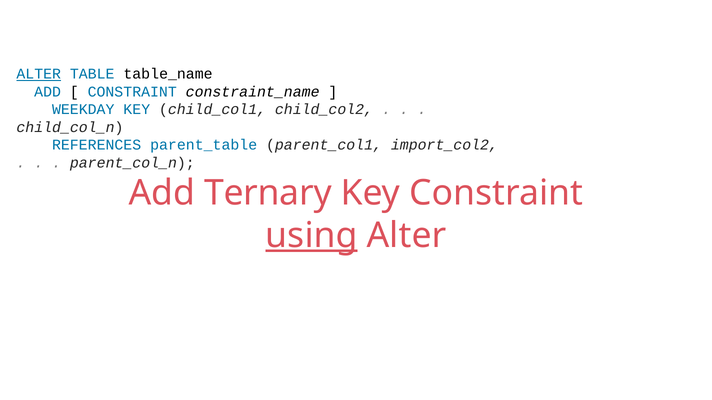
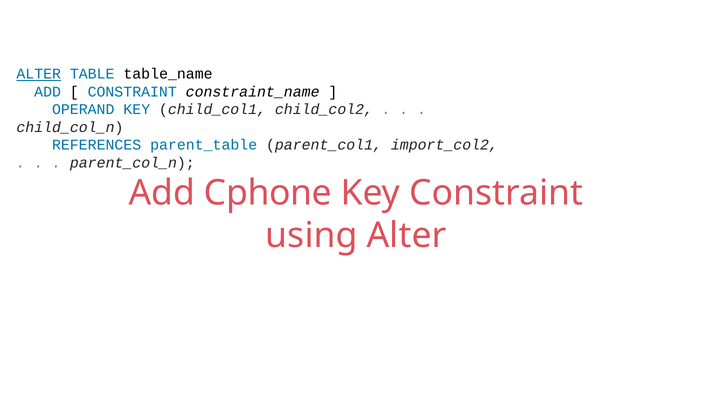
WEEKDAY: WEEKDAY -> OPERAND
Ternary: Ternary -> Cphone
using underline: present -> none
